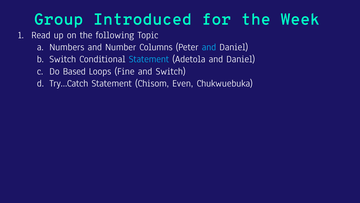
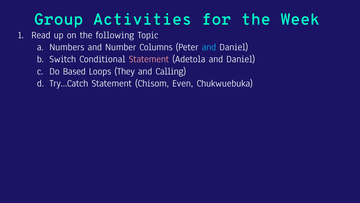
Introduced: Introduced -> Activities
Statement at (149, 59) colour: light blue -> pink
Fine: Fine -> They
and Switch: Switch -> Calling
